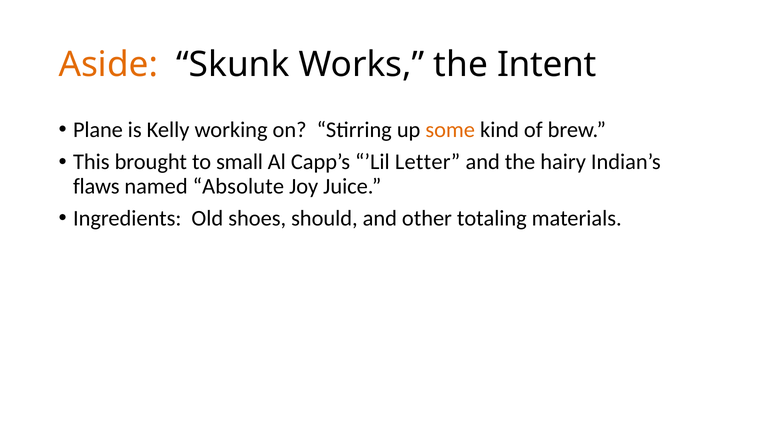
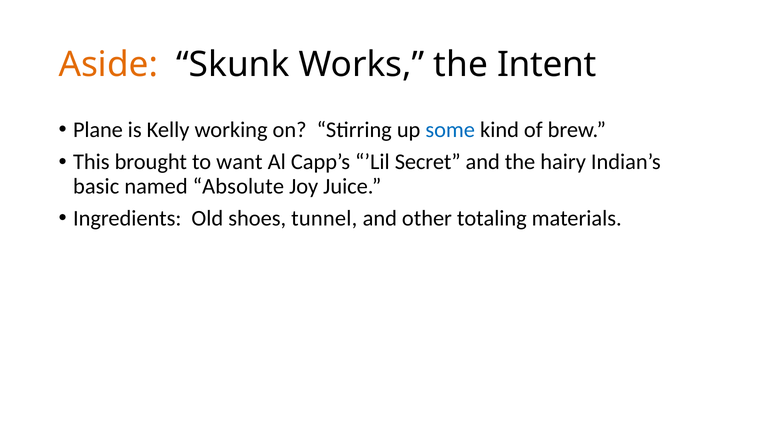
some colour: orange -> blue
small: small -> want
Letter: Letter -> Secret
flaws: flaws -> basic
should: should -> tunnel
